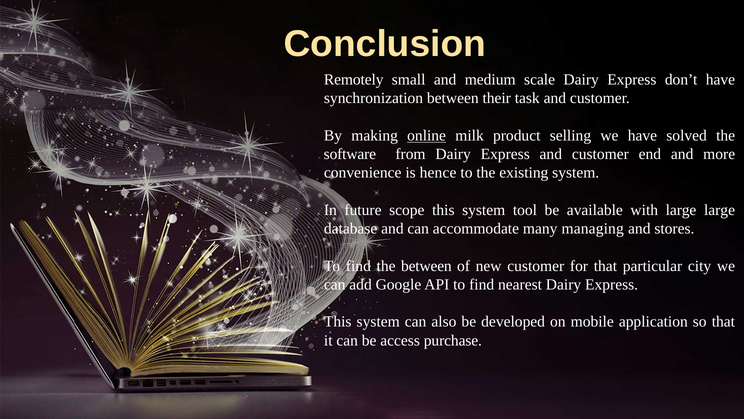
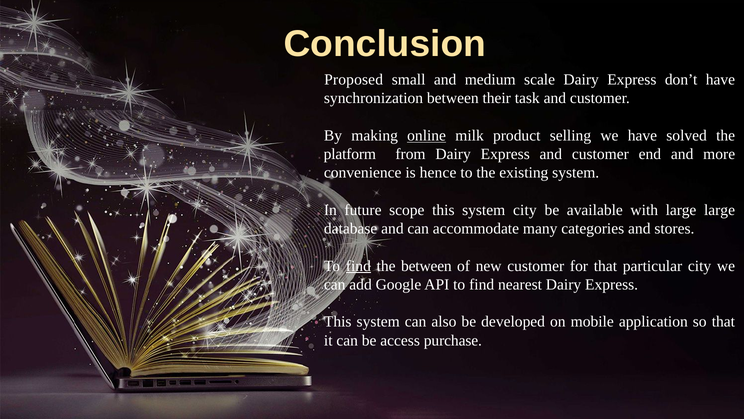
Remotely: Remotely -> Proposed
software: software -> platform
system tool: tool -> city
managing: managing -> categories
find at (358, 266) underline: none -> present
